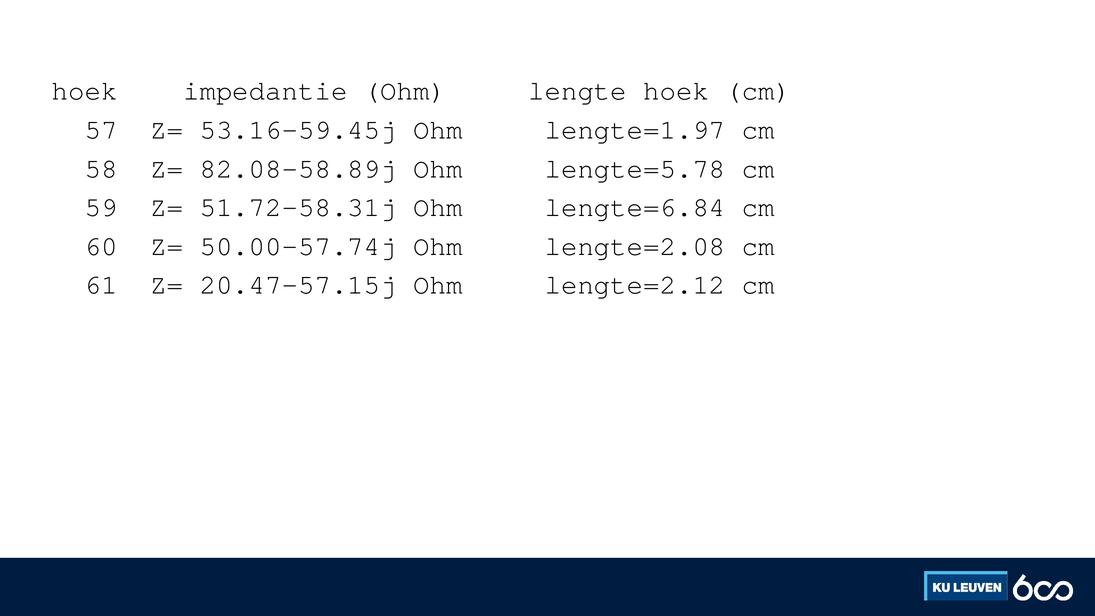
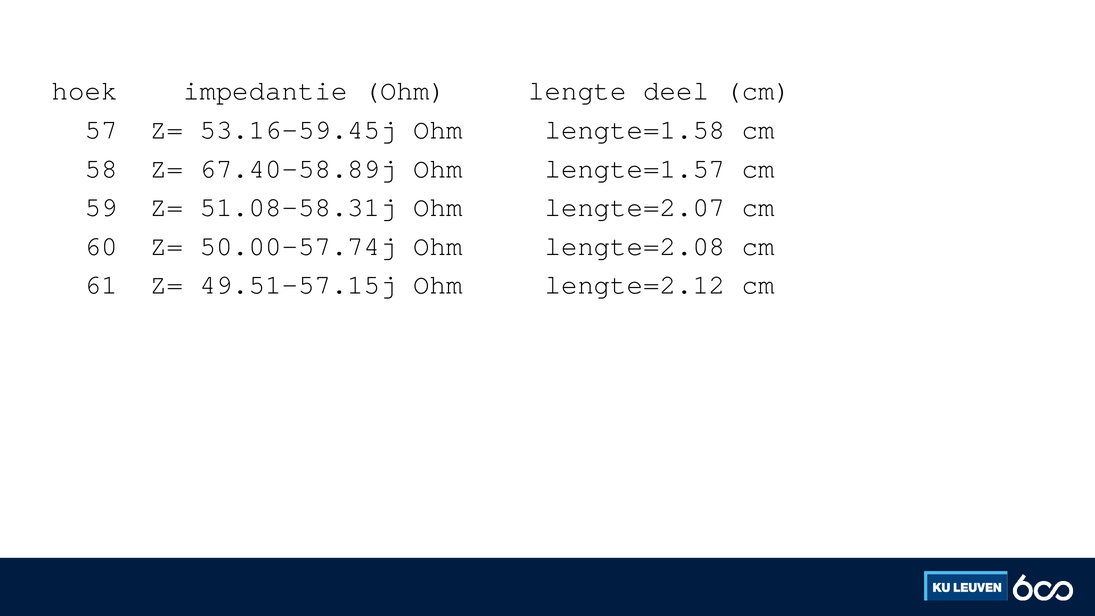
lengte hoek: hoek -> deel
lengte=1.97: lengte=1.97 -> lengte=1.58
82.08-58.89j: 82.08-58.89j -> 67.40-58.89j
lengte=5.78: lengte=5.78 -> lengte=1.57
51.72-58.31j: 51.72-58.31j -> 51.08-58.31j
lengte=6.84: lengte=6.84 -> lengte=2.07
20.47-57.15j: 20.47-57.15j -> 49.51-57.15j
